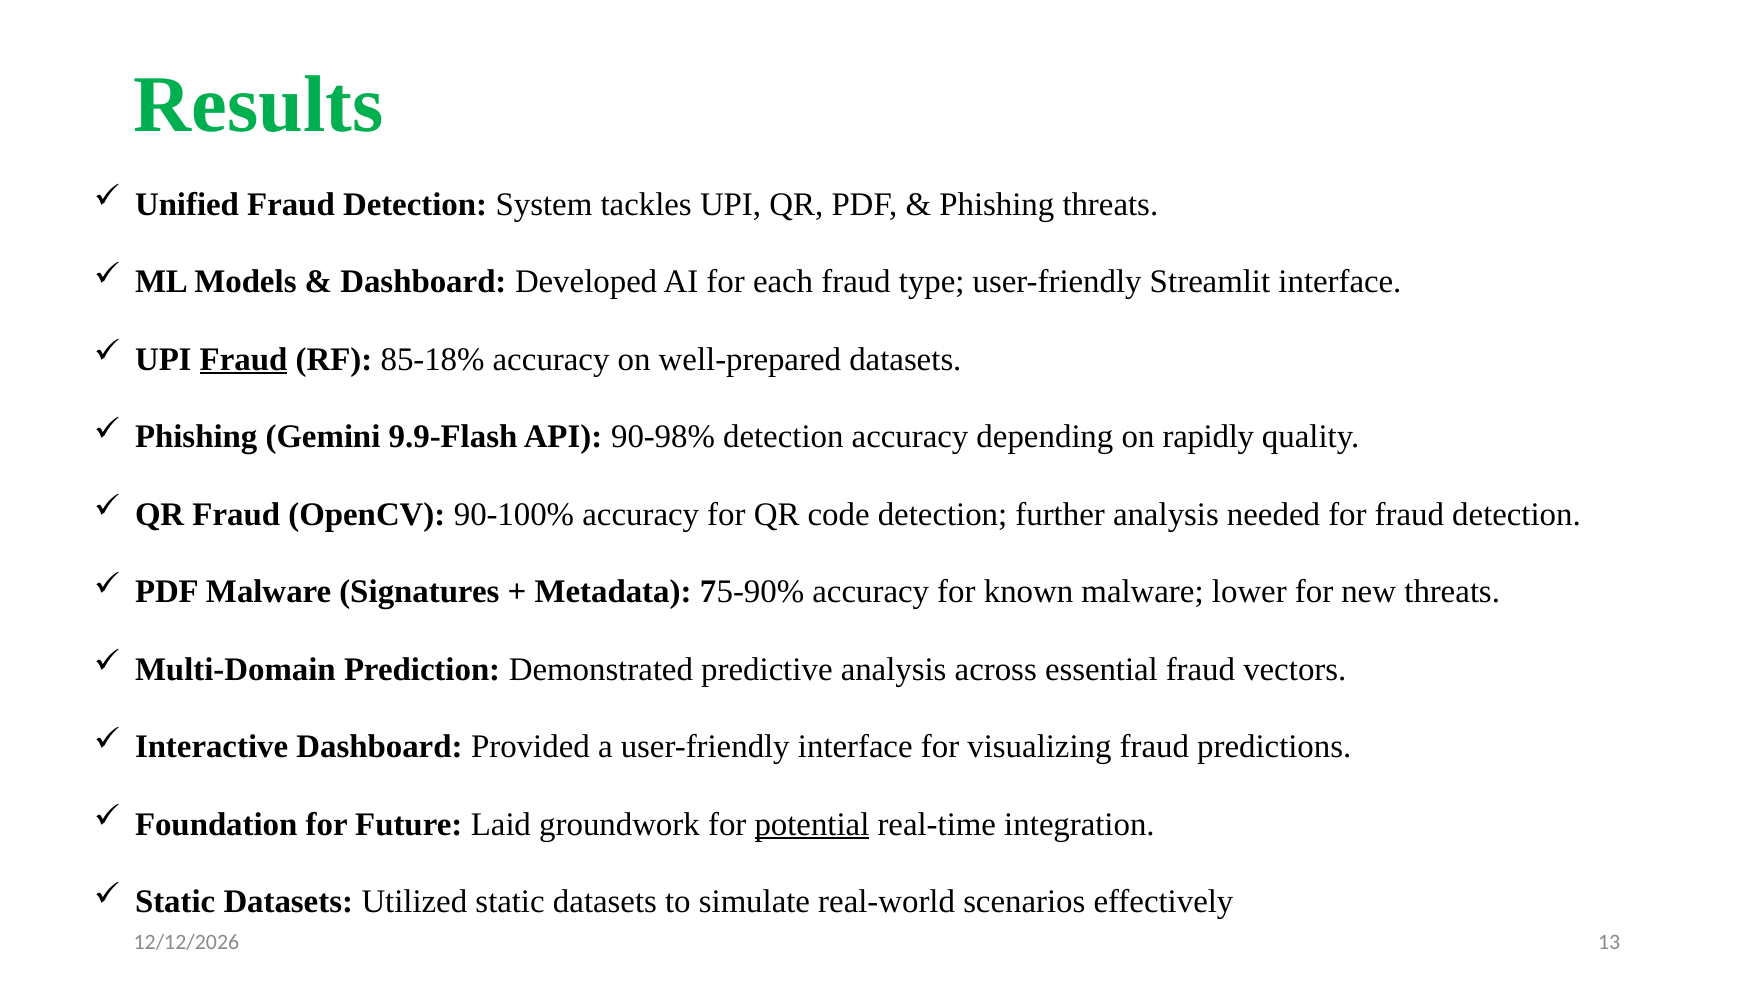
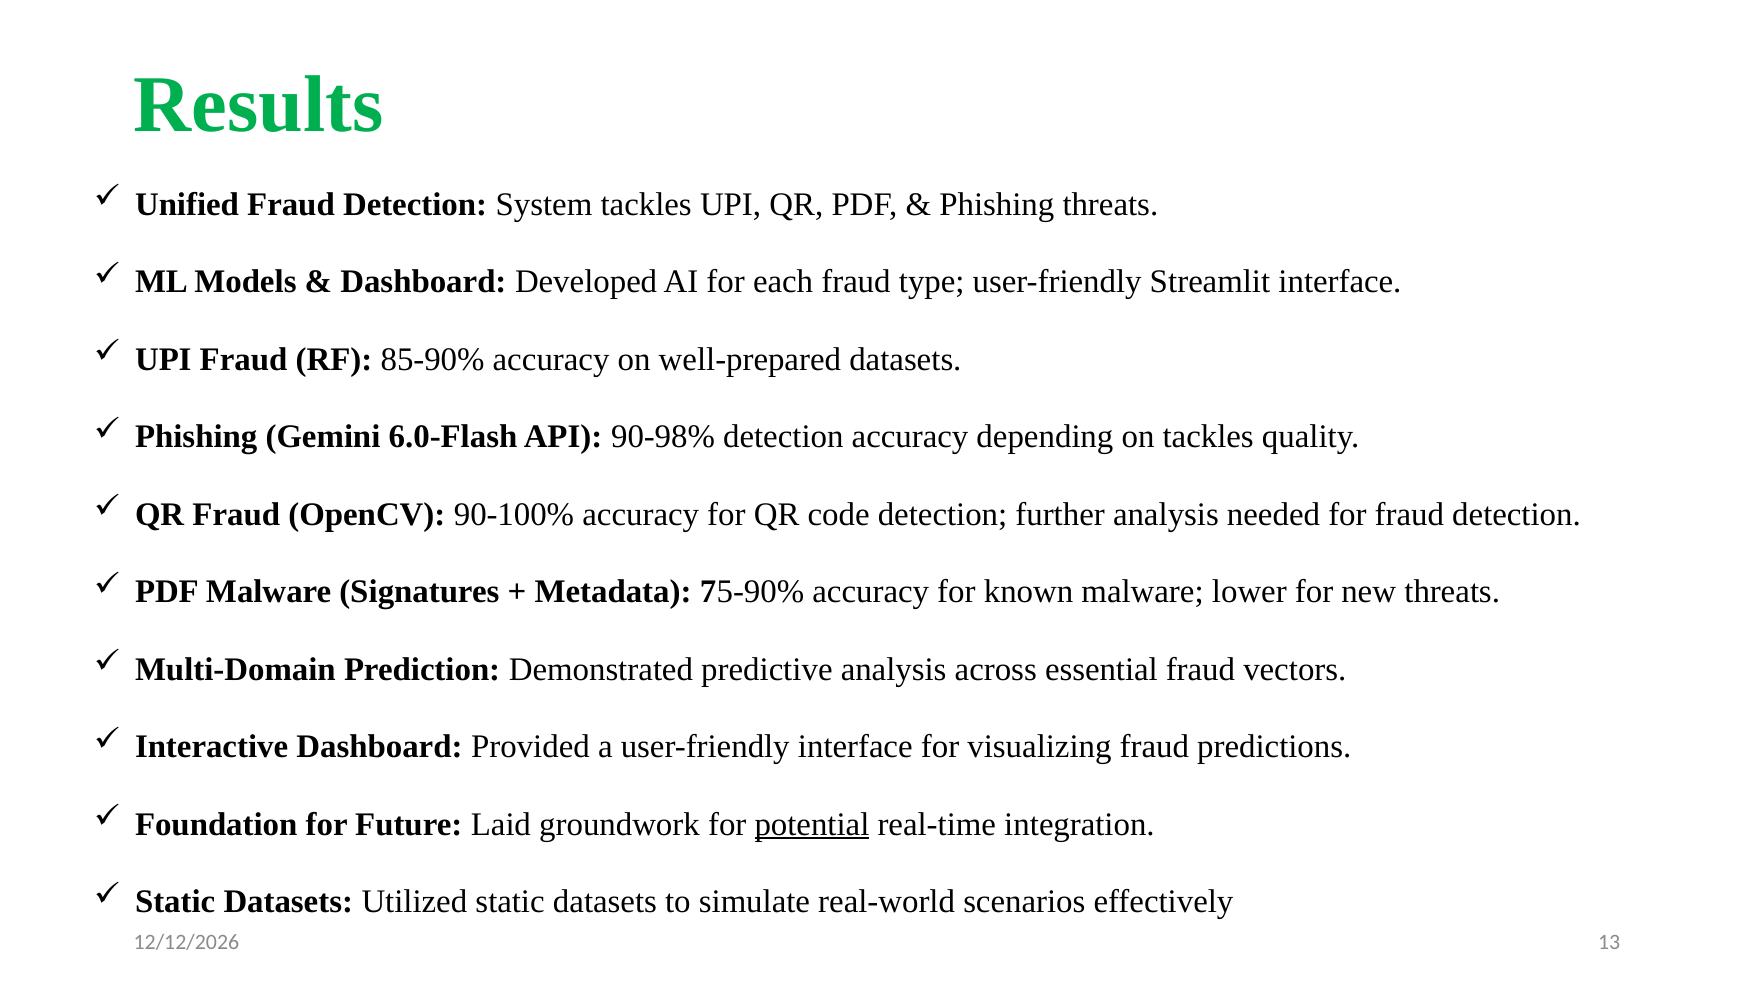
Fraud at (244, 359) underline: present -> none
85-18%: 85-18% -> 85-90%
9.9-Flash: 9.9-Flash -> 6.0-Flash
on rapidly: rapidly -> tackles
